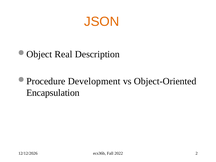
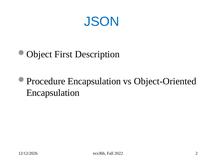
JSON colour: orange -> blue
Real: Real -> First
Procedure Development: Development -> Encapsulation
